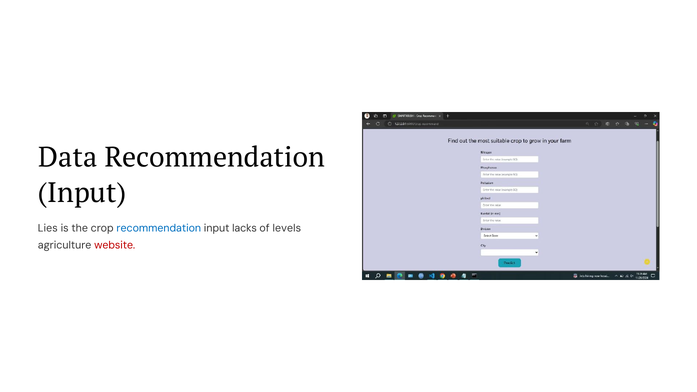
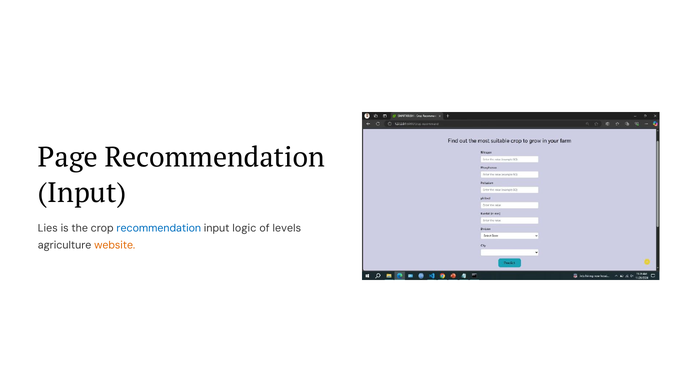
Data: Data -> Page
lacks: lacks -> logic
website colour: red -> orange
